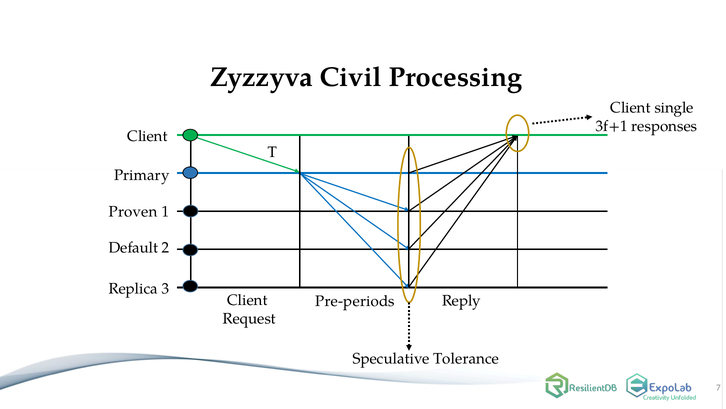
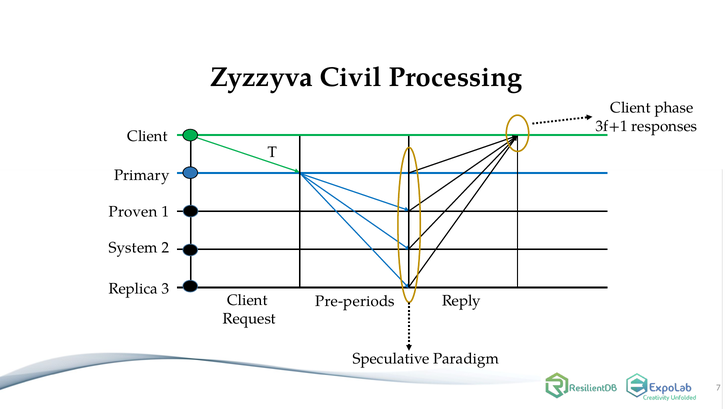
single: single -> phase
Default: Default -> System
Tolerance: Tolerance -> Paradigm
